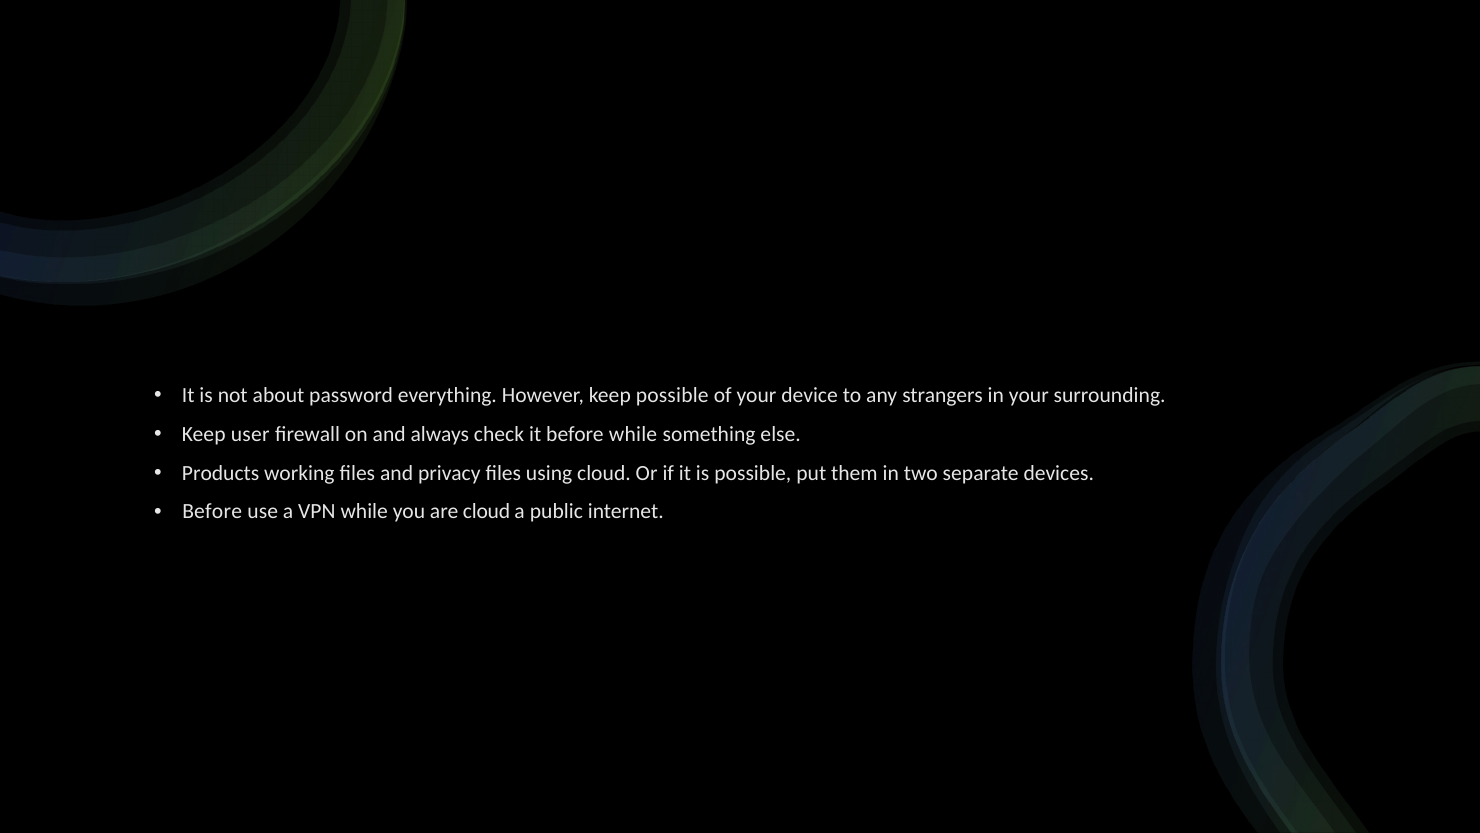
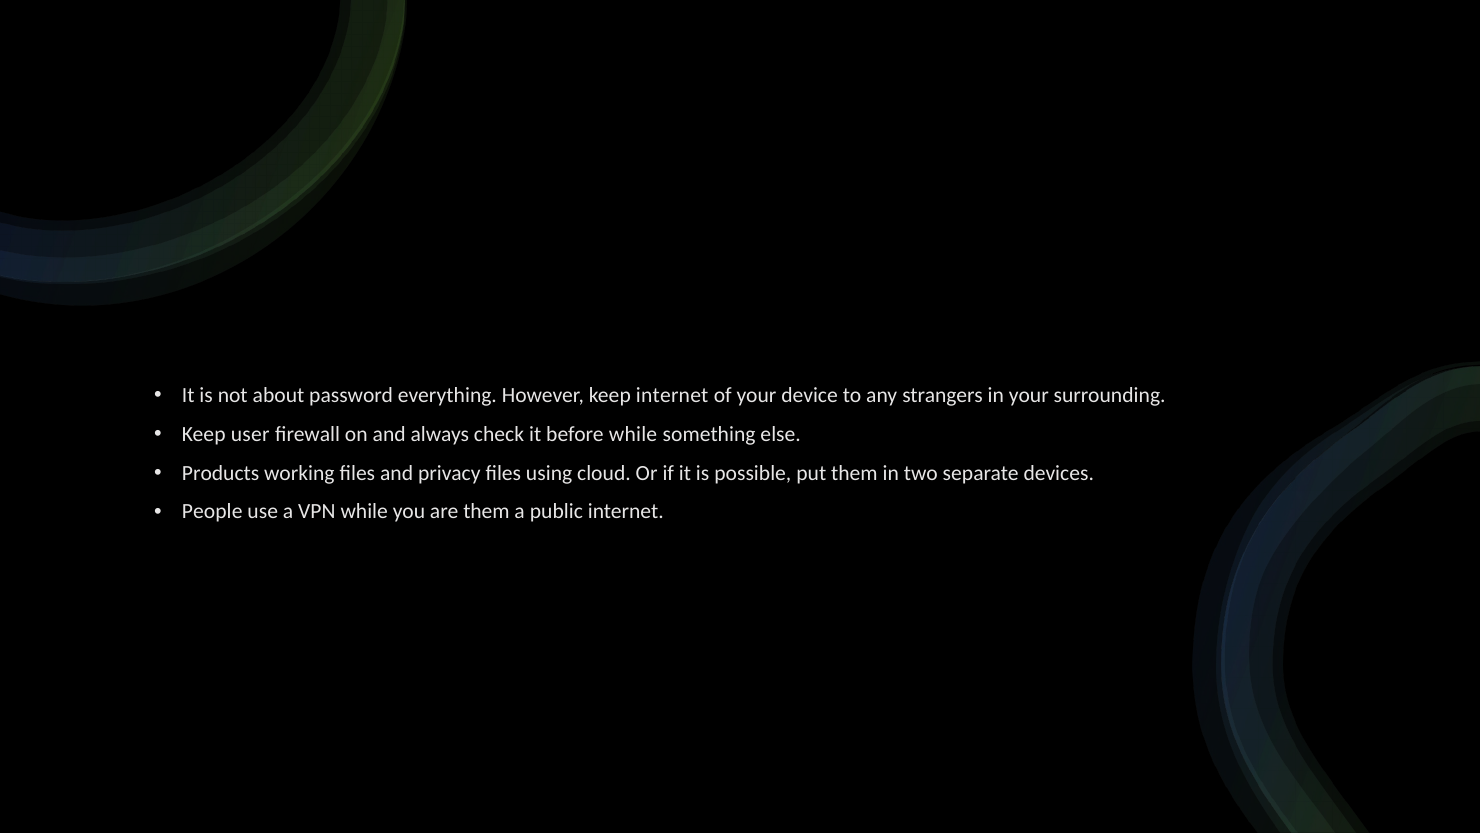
keep possible: possible -> internet
Before at (212, 512): Before -> People
are cloud: cloud -> them
